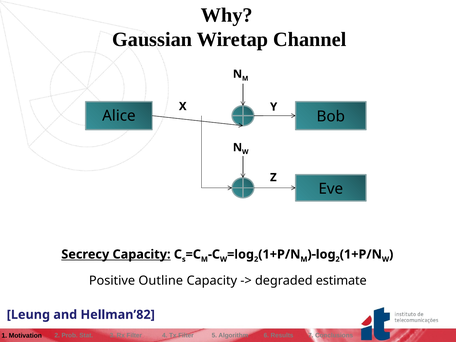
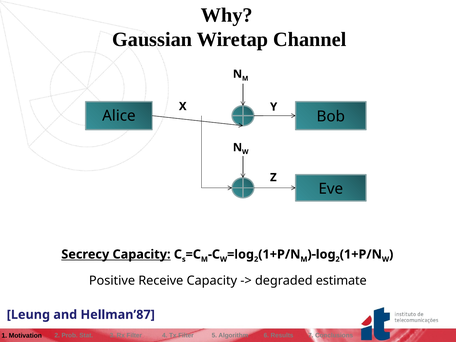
Outline: Outline -> Receive
Hellman’82: Hellman’82 -> Hellman’87
